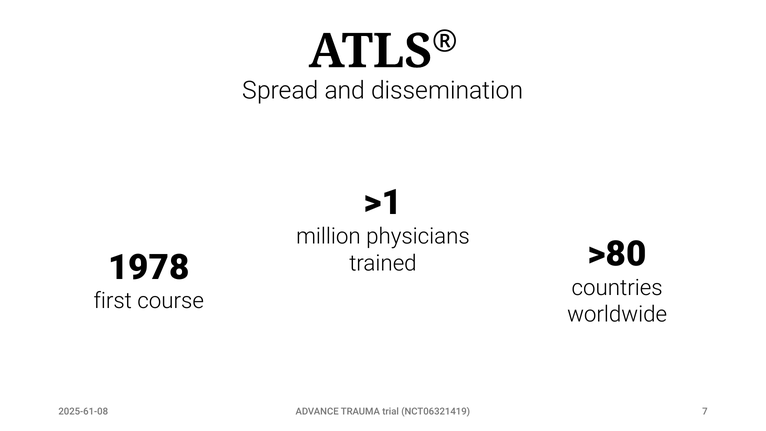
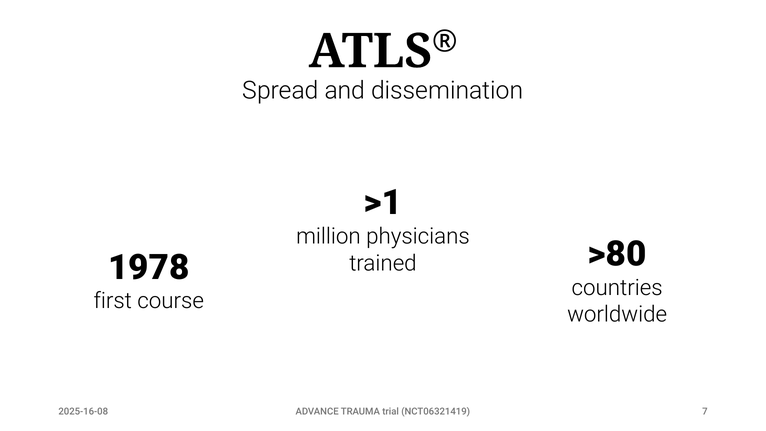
2025-61-08: 2025-61-08 -> 2025-16-08
